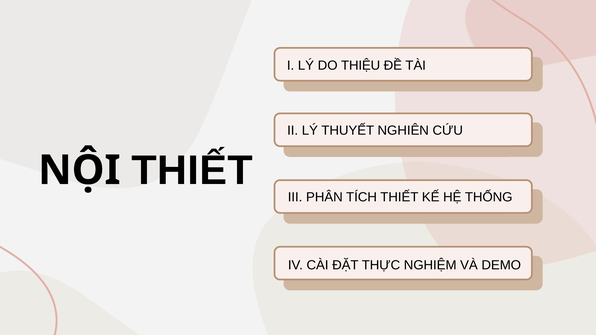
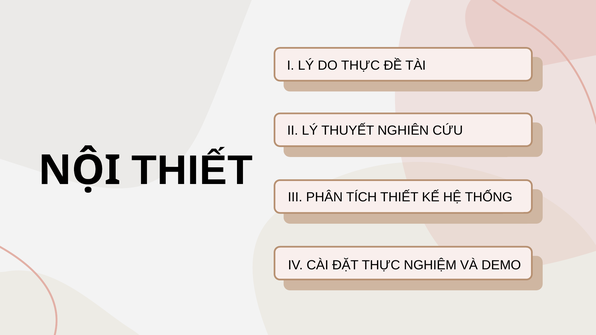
DO THIỆU: THIỆU -> THỰC
